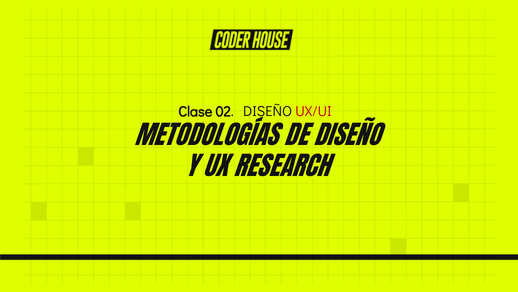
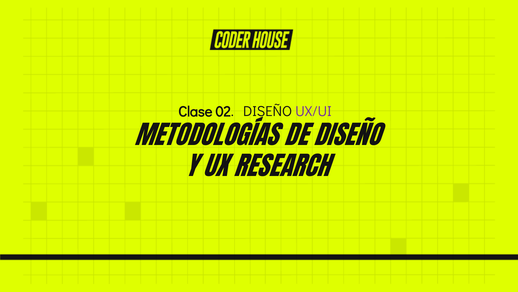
UX/UI colour: red -> purple
